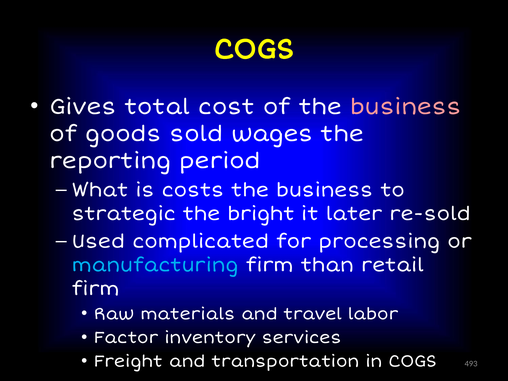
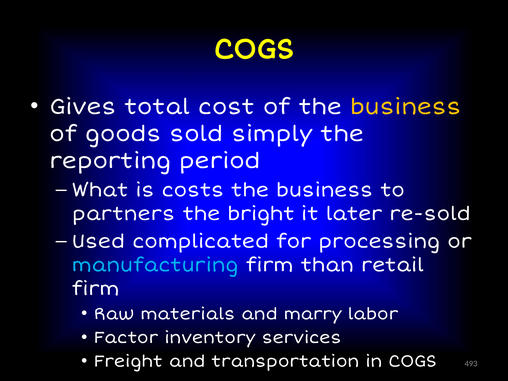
business at (406, 107) colour: pink -> yellow
wages: wages -> simply
strategic: strategic -> partners
travel: travel -> marry
